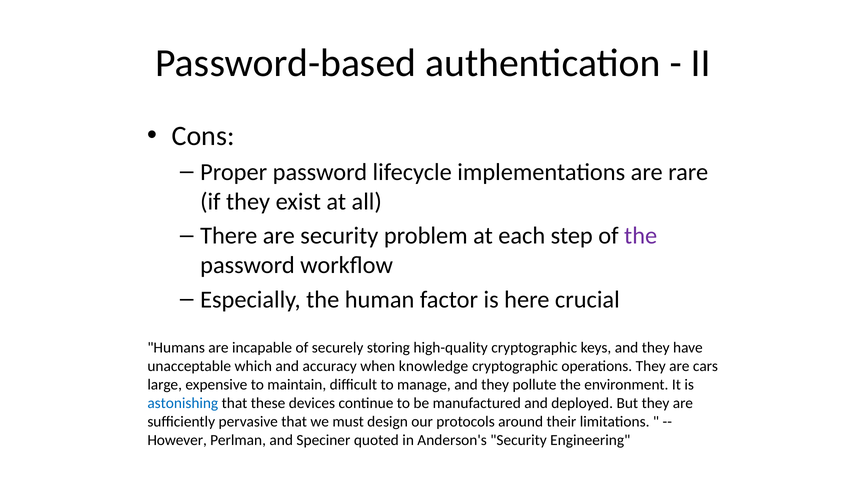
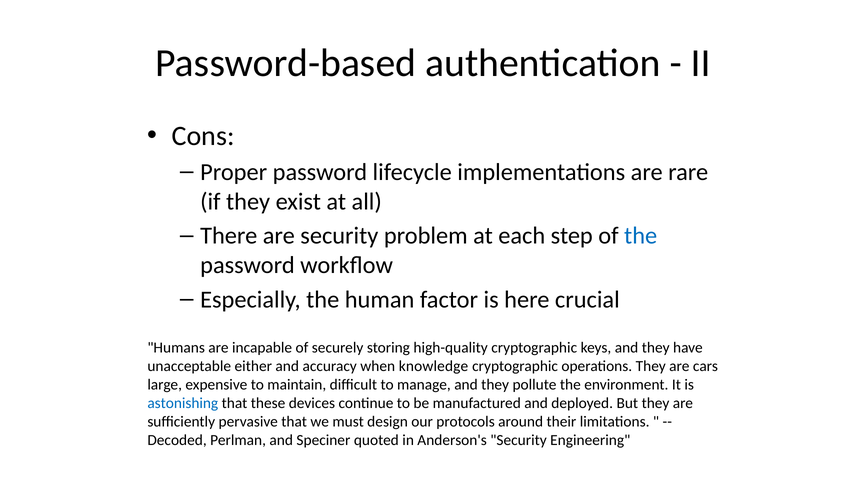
the at (641, 236) colour: purple -> blue
which: which -> either
However: However -> Decoded
